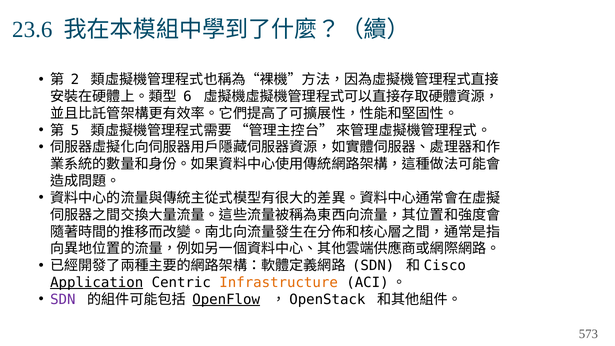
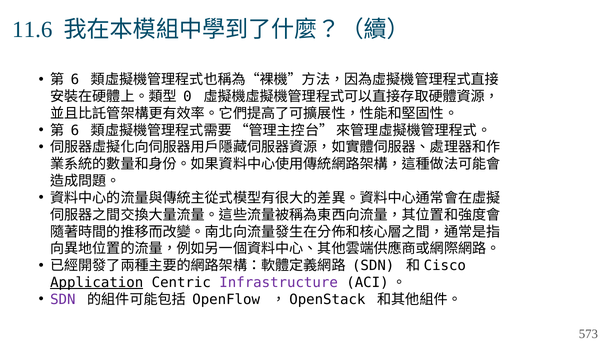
23.6: 23.6 -> 11.6
2 at (75, 80): 2 -> 6
6: 6 -> 0
5 at (75, 130): 5 -> 6
Infrastructure colour: orange -> purple
OpenFlow underline: present -> none
